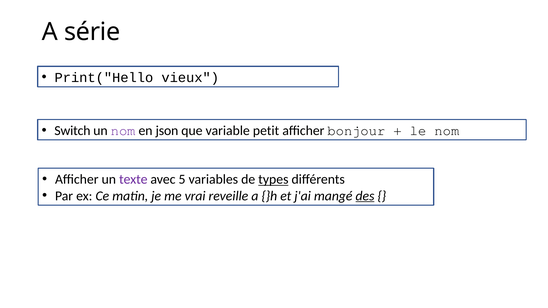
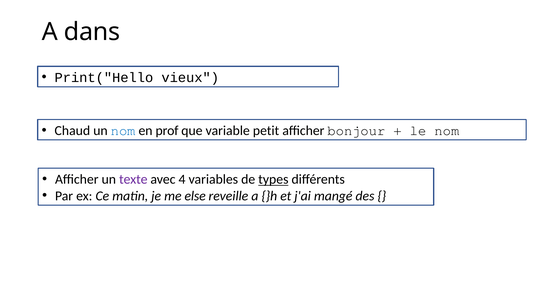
série: série -> dans
Switch: Switch -> Chaud
nom at (123, 131) colour: purple -> blue
json: json -> prof
5: 5 -> 4
vrai: vrai -> else
des underline: present -> none
